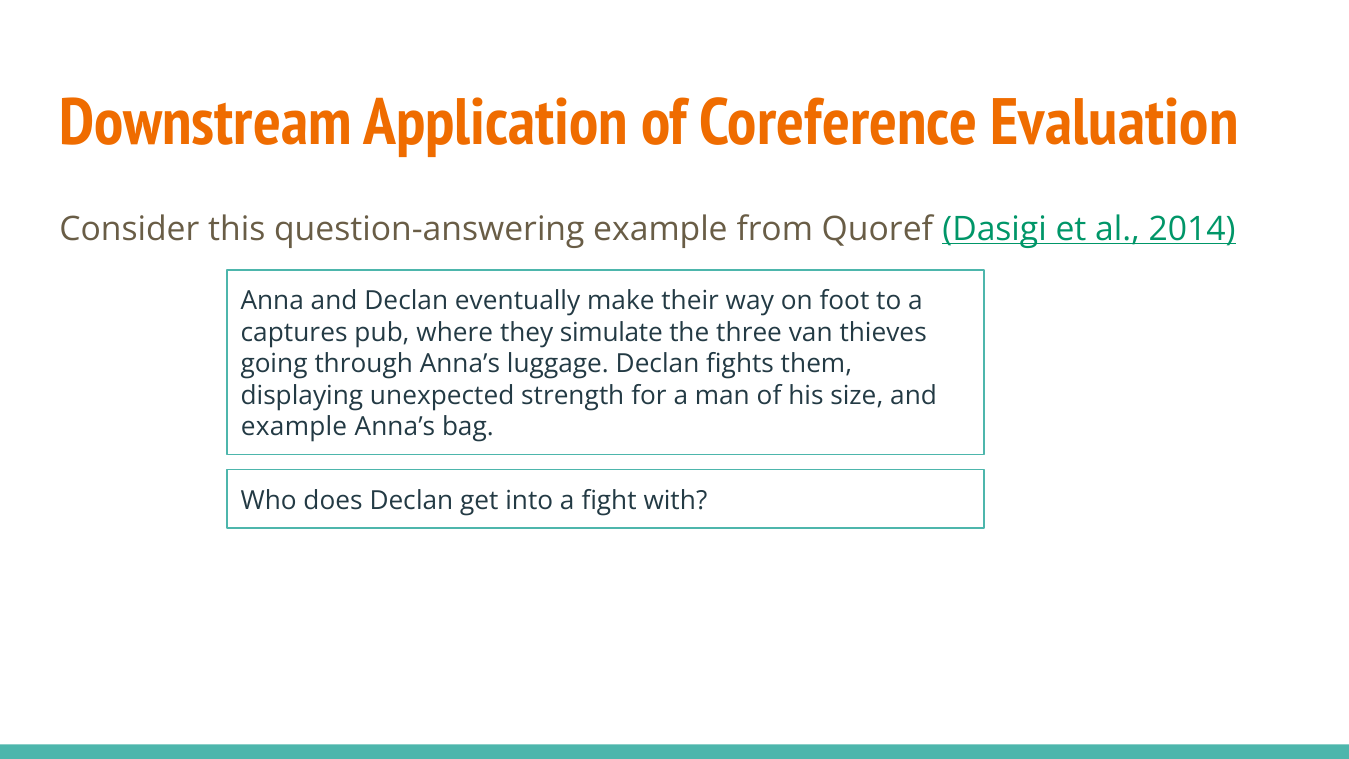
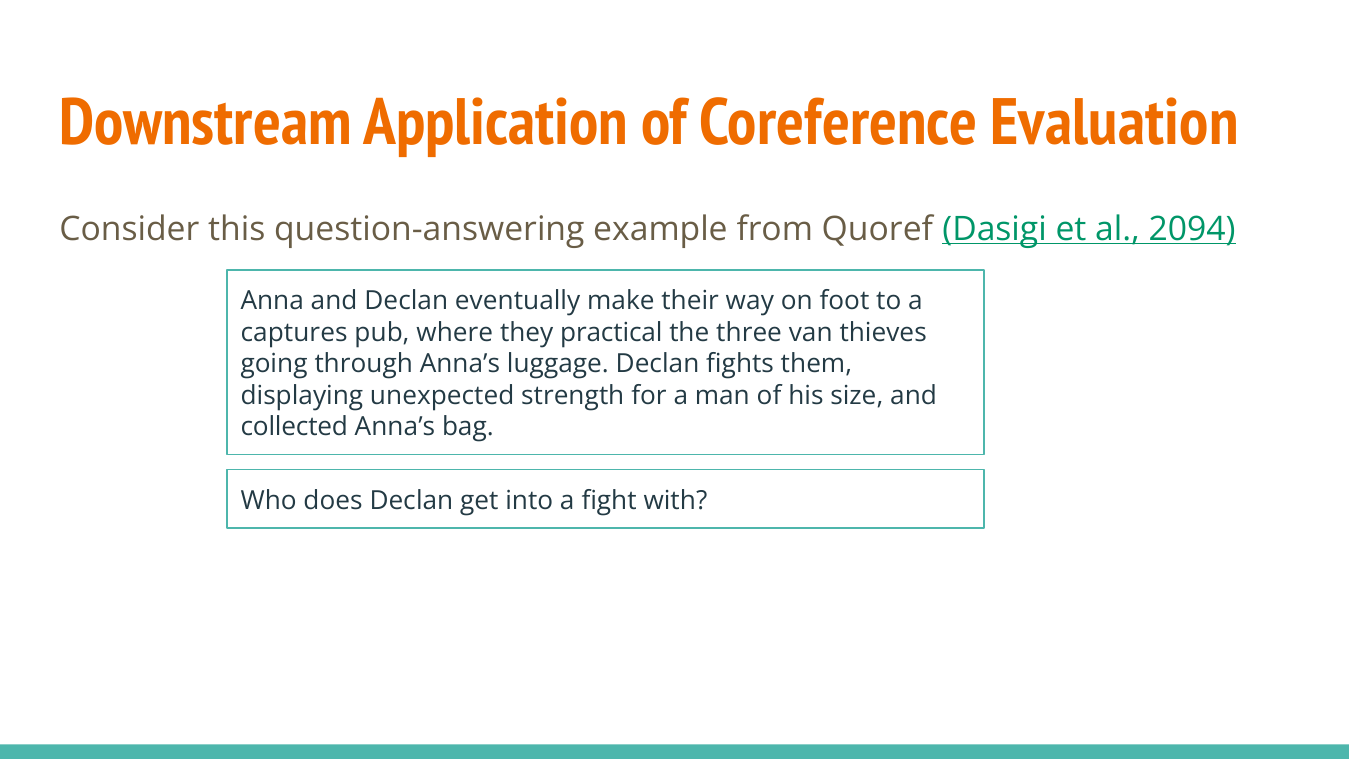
2014: 2014 -> 2094
simulate: simulate -> practical
example at (294, 427): example -> collected
